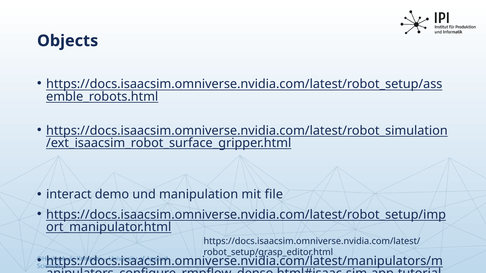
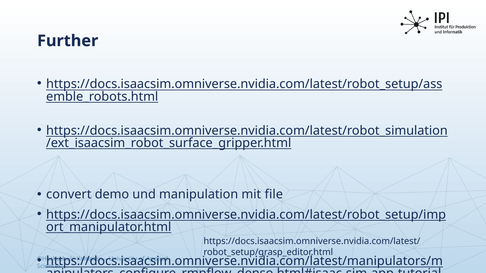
Objects: Objects -> Further
interact: interact -> convert
